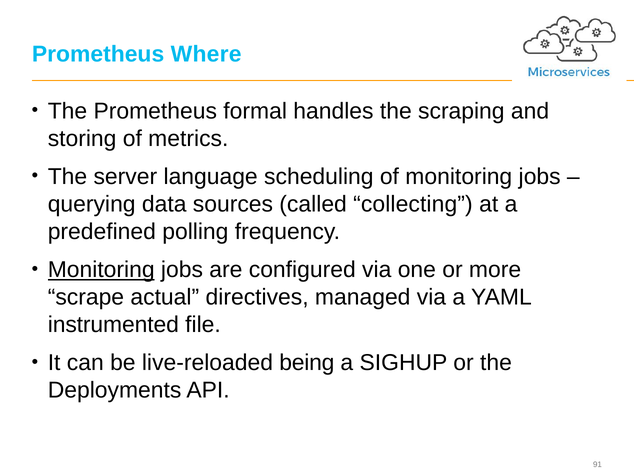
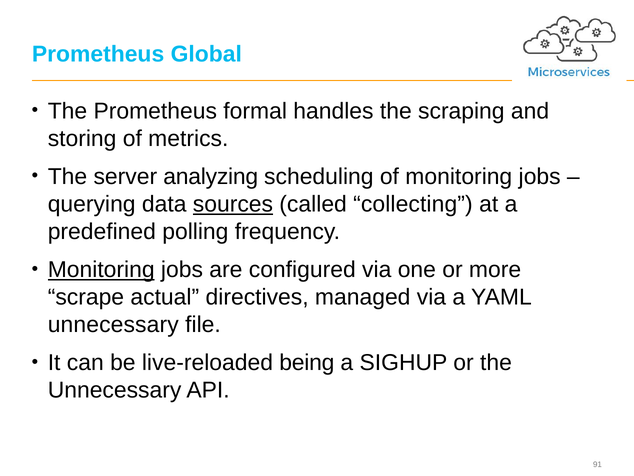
Where: Where -> Global
language: language -> analyzing
sources underline: none -> present
instrumented at (113, 324): instrumented -> unnecessary
Deployments at (115, 390): Deployments -> Unnecessary
